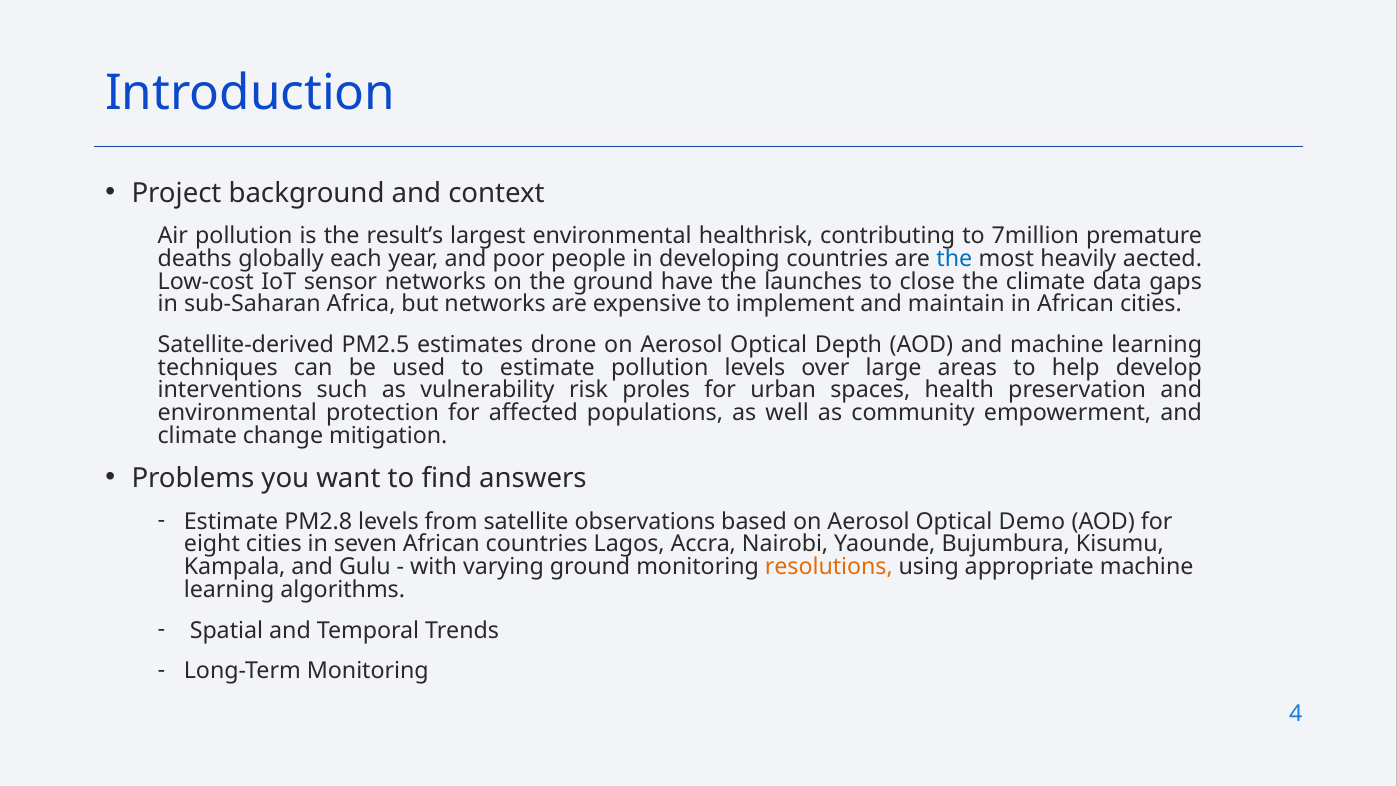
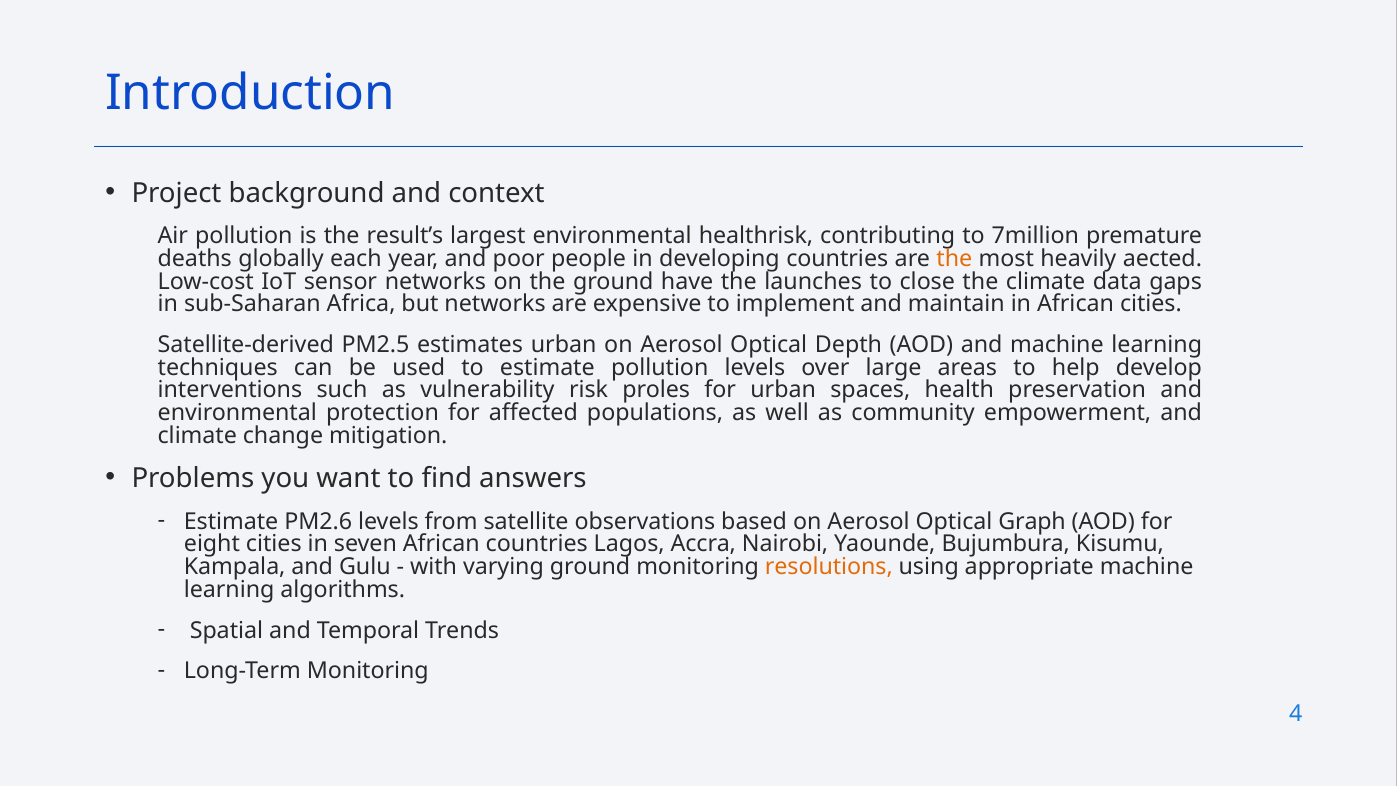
the at (954, 259) colour: blue -> orange
estimates drone: drone -> urban
PM2.8: PM2.8 -> PM2.6
Demo: Demo -> Graph
